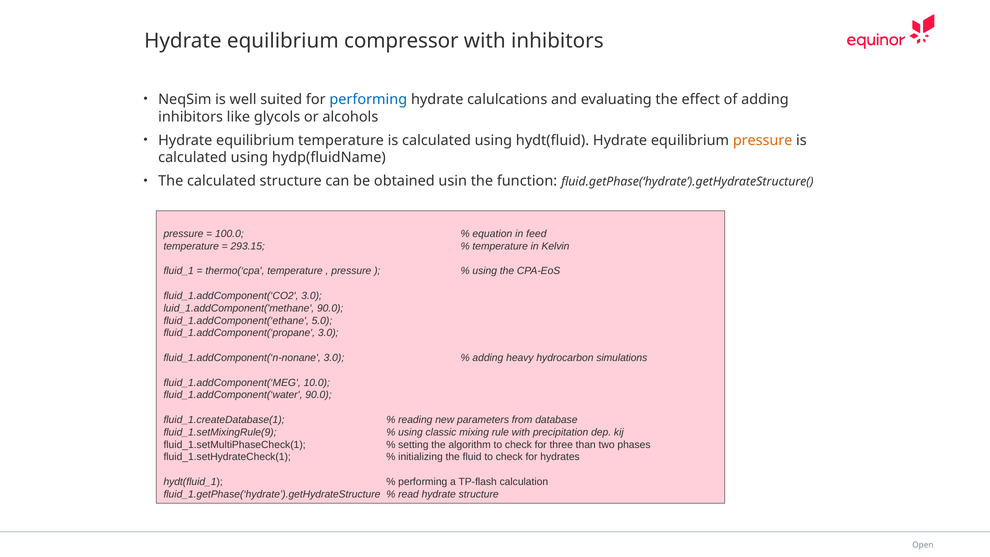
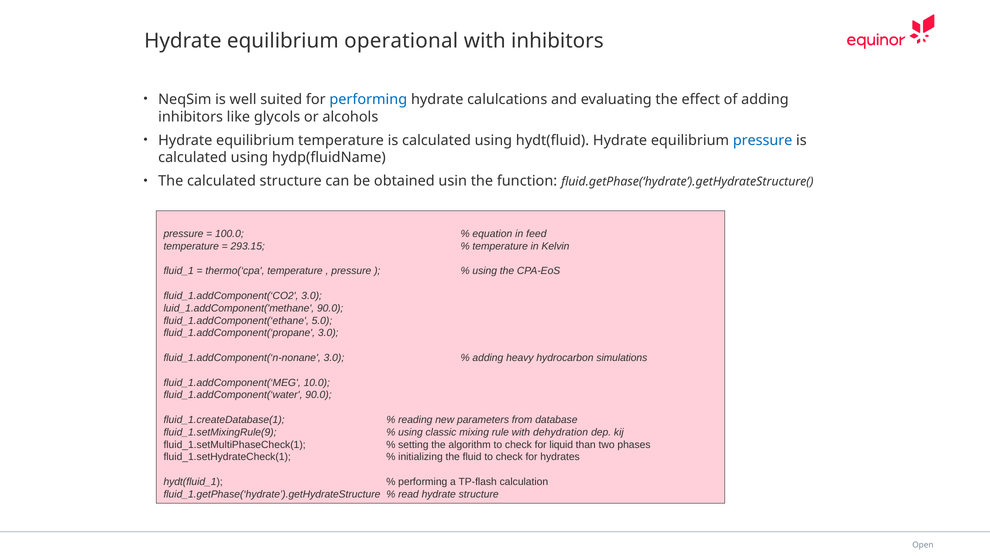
compressor: compressor -> operational
pressure at (763, 140) colour: orange -> blue
precipitation: precipitation -> dehydration
three: three -> liquid
